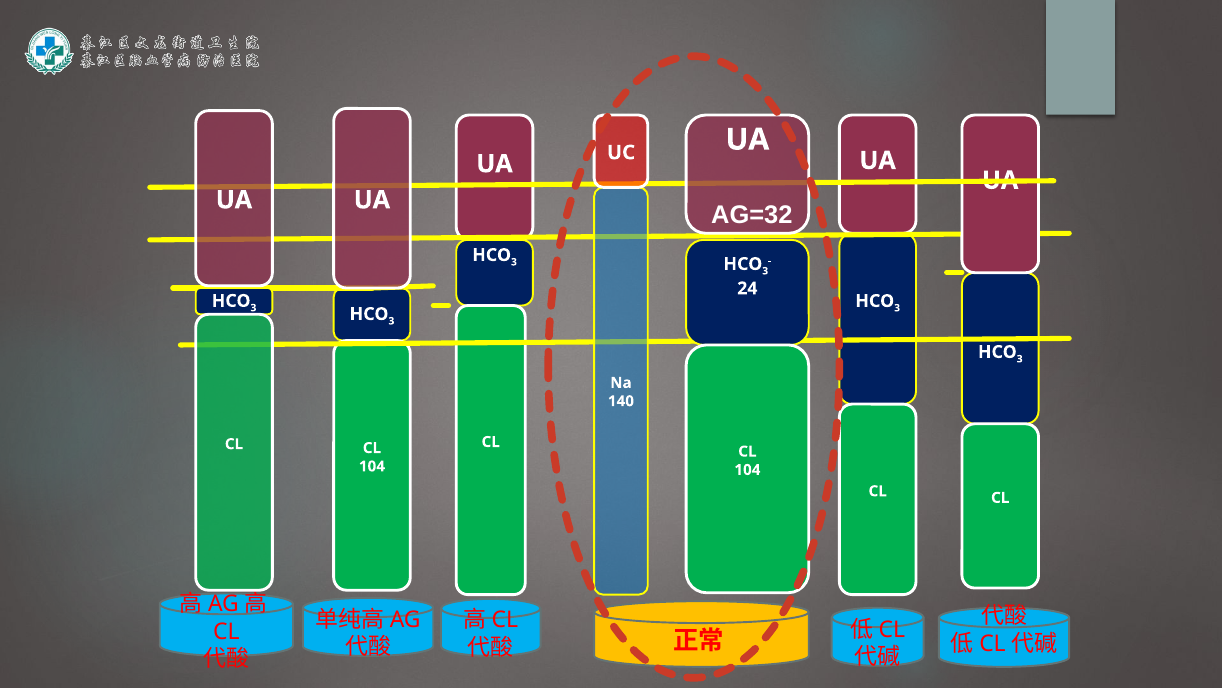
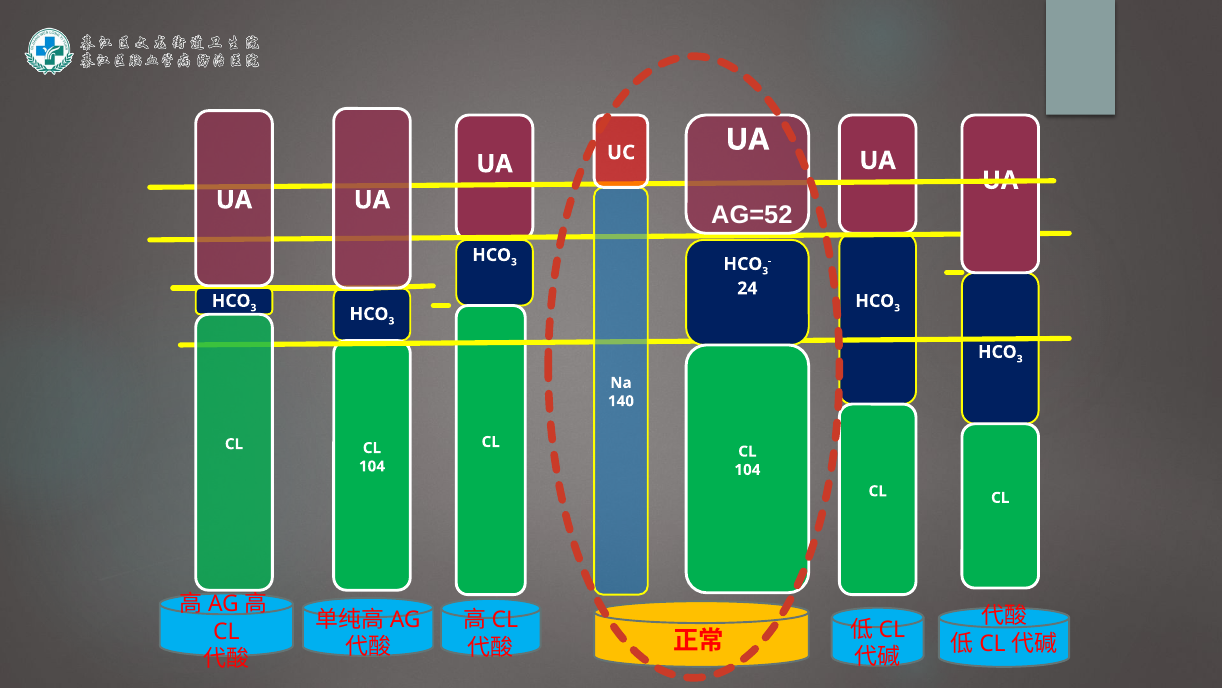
AG=32: AG=32 -> AG=52
